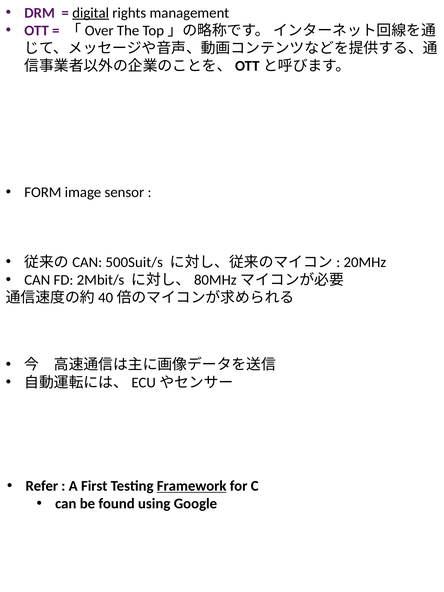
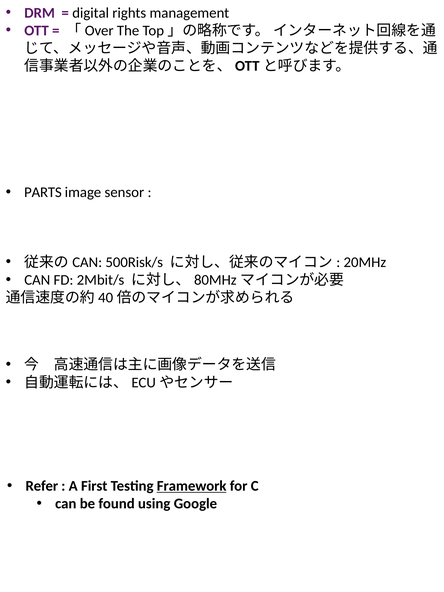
digital underline: present -> none
FORM: FORM -> PARTS
500Suit/s: 500Suit/s -> 500Risk/s
